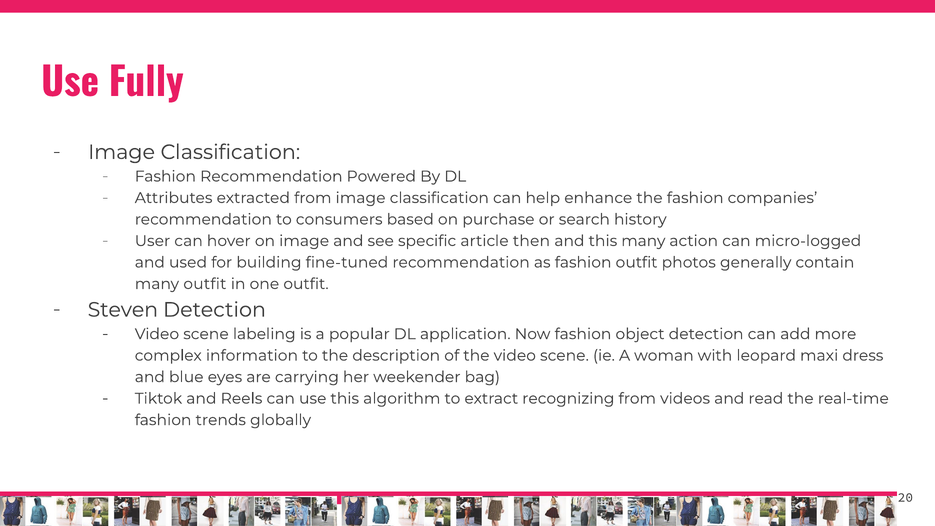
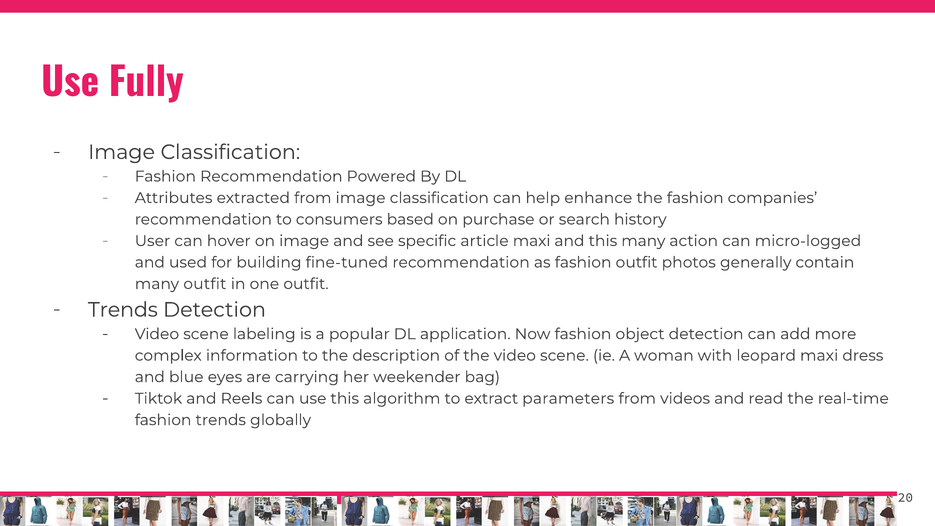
article then: then -> maxi
Steven at (123, 310): Steven -> Trends
recognizing: recognizing -> parameters
